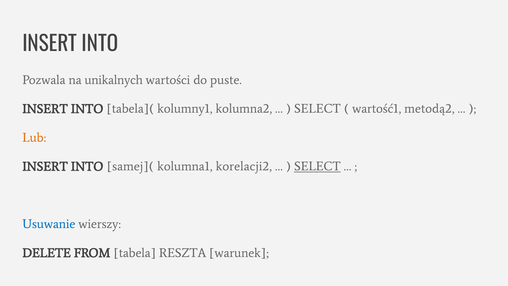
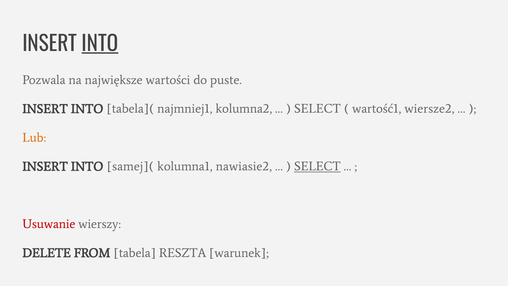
INTO at (100, 44) underline: none -> present
unikalnych: unikalnych -> największe
kolumny1: kolumny1 -> najmniej1
metodą2: metodą2 -> wiersze2
korelacji2: korelacji2 -> nawiasie2
Usuwanie colour: blue -> red
